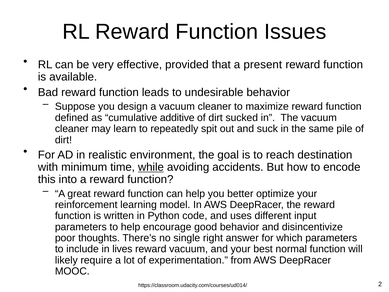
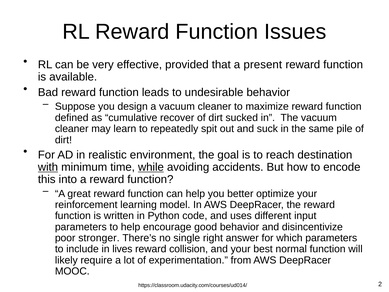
additive: additive -> recover
with underline: none -> present
thoughts: thoughts -> stronger
reward vacuum: vacuum -> collision
